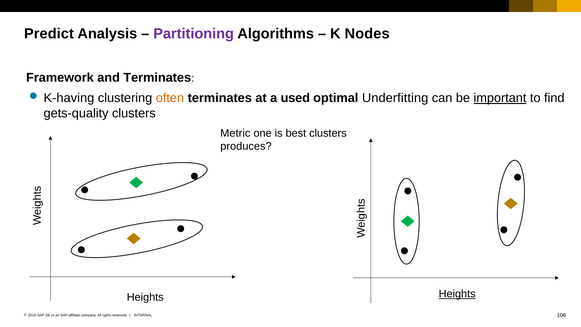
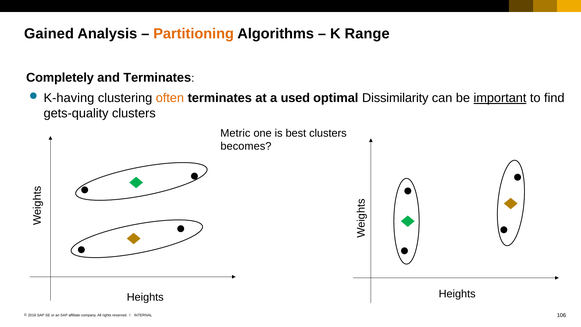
Predict: Predict -> Gained
Partitioning colour: purple -> orange
Nodes: Nodes -> Range
Framework: Framework -> Completely
Underfitting: Underfitting -> Dissimilarity
produces: produces -> becomes
Heights at (457, 294) underline: present -> none
